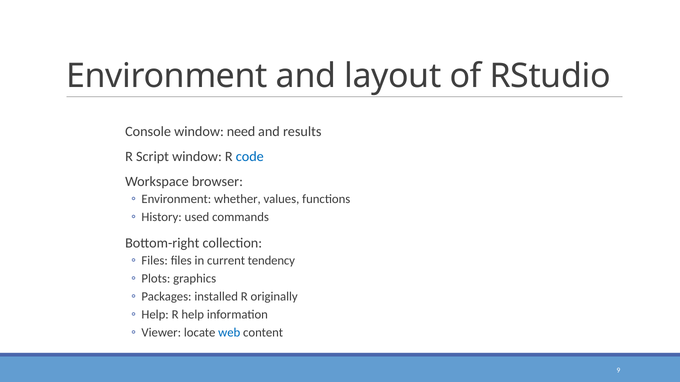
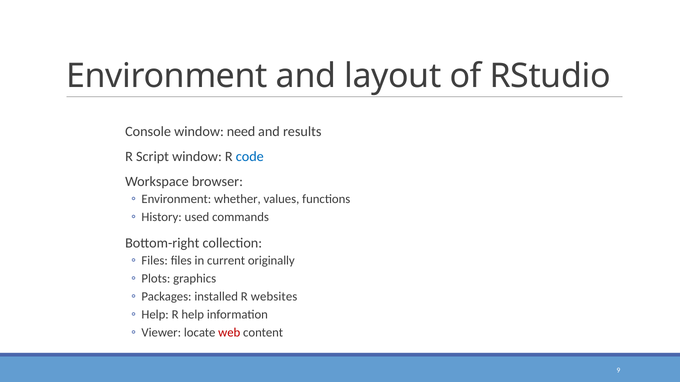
tendency: tendency -> originally
originally: originally -> websites
web colour: blue -> red
